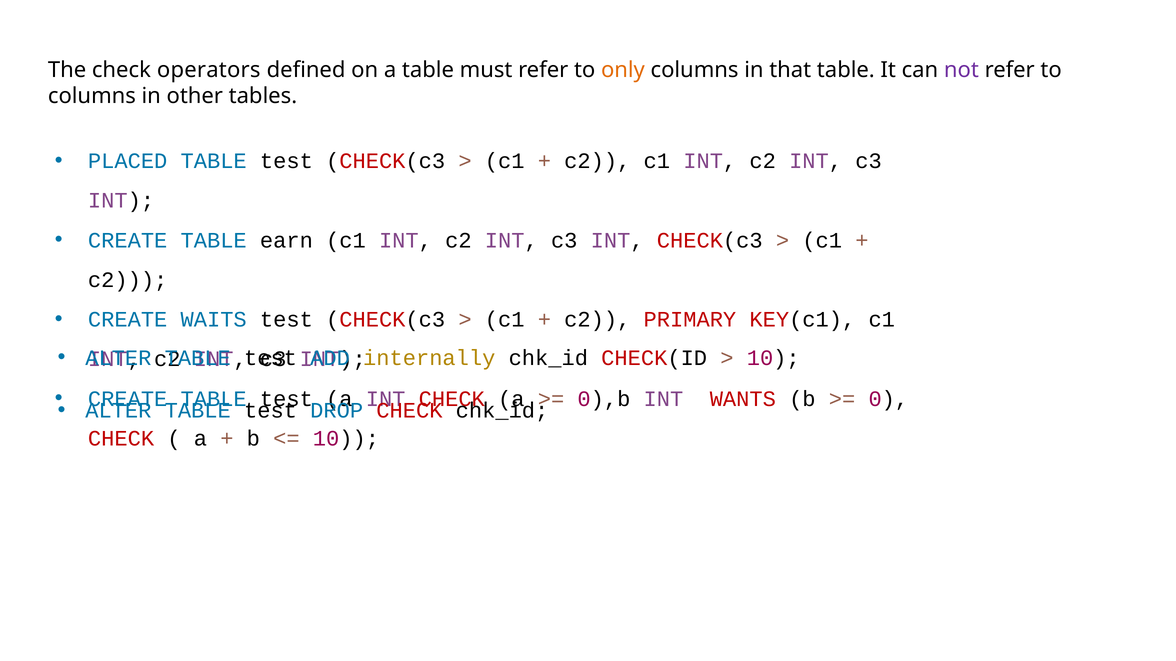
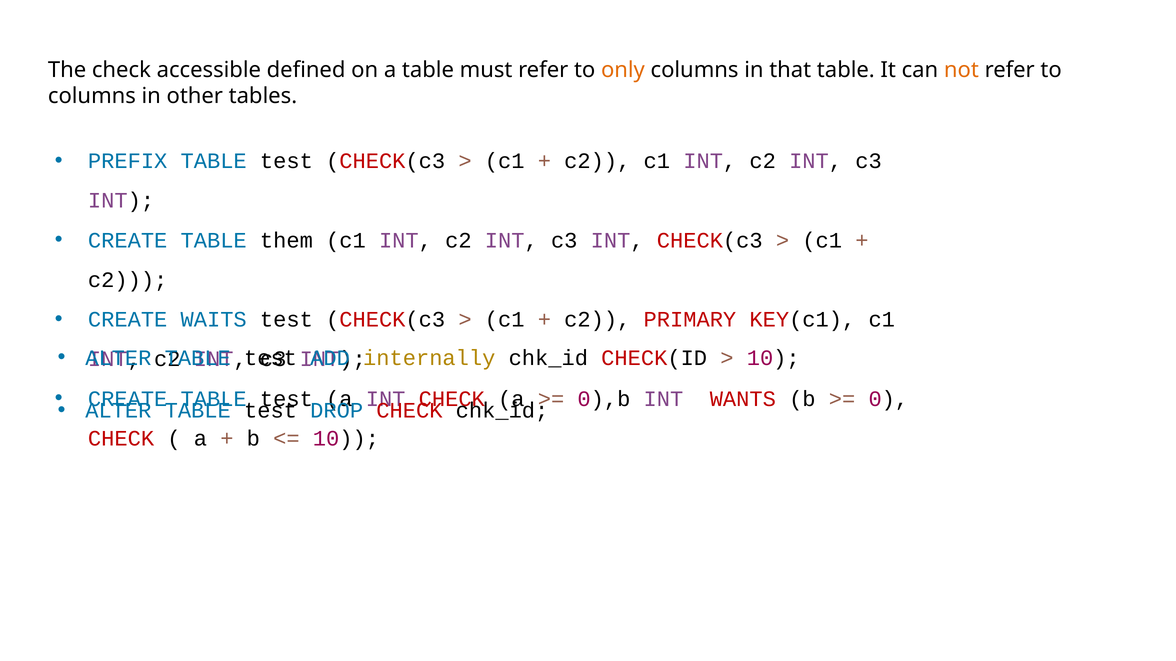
operators: operators -> accessible
not colour: purple -> orange
PLACED: PLACED -> PREFIX
earn: earn -> them
